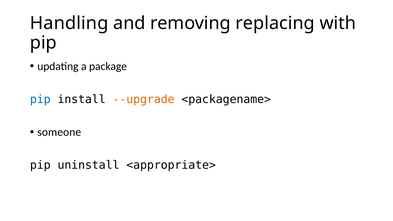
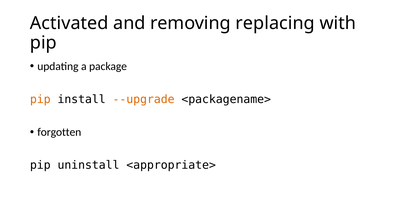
Handling: Handling -> Activated
pip at (40, 99) colour: blue -> orange
someone: someone -> forgotten
